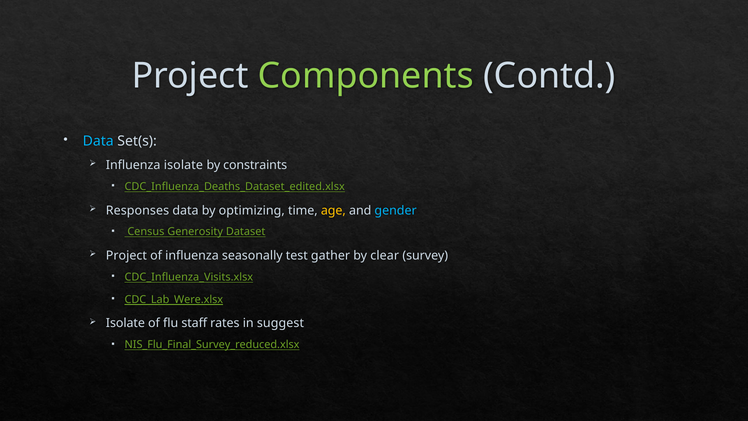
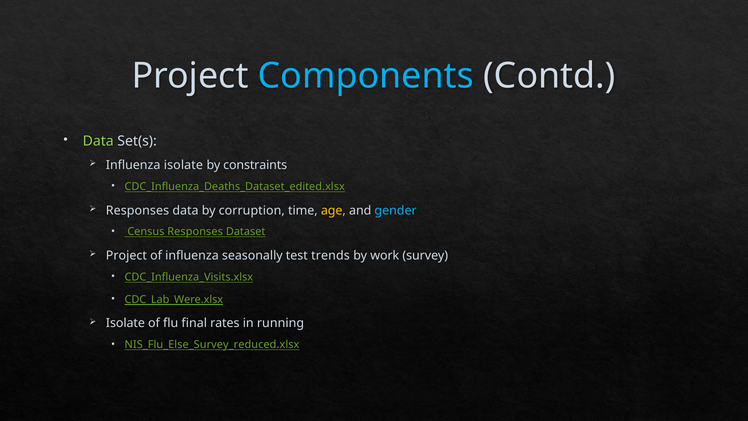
Components colour: light green -> light blue
Data at (98, 141) colour: light blue -> light green
optimizing: optimizing -> corruption
Census Generosity: Generosity -> Responses
gather: gather -> trends
clear: clear -> work
staff: staff -> final
suggest: suggest -> running
NIS_Flu_Final_Survey_reduced.xlsx: NIS_Flu_Final_Survey_reduced.xlsx -> NIS_Flu_Else_Survey_reduced.xlsx
